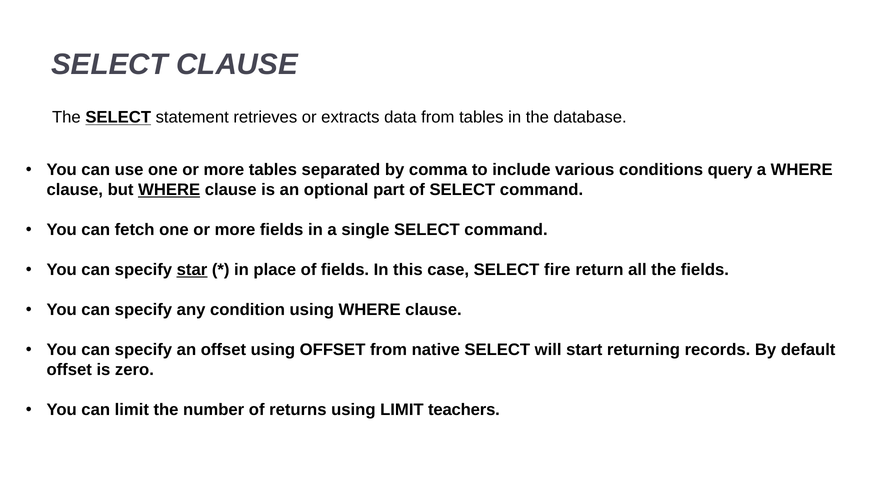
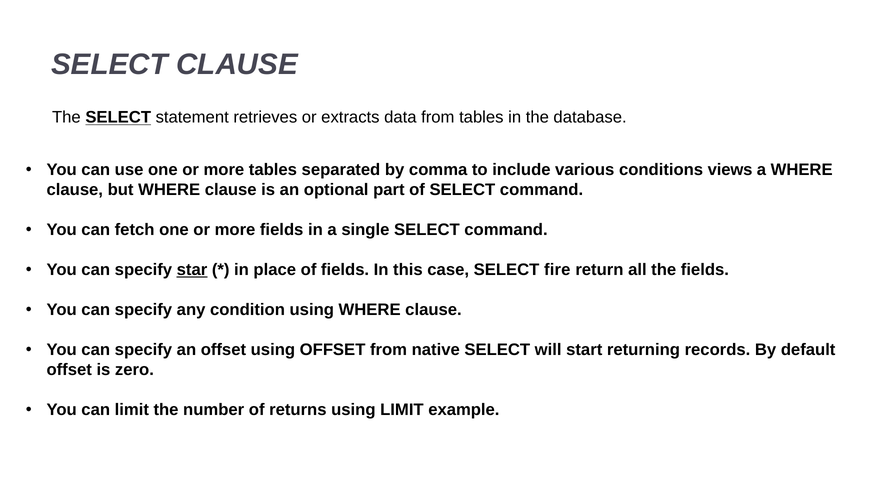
query: query -> views
WHERE at (169, 190) underline: present -> none
teachers: teachers -> example
